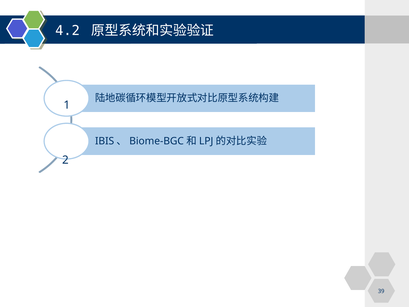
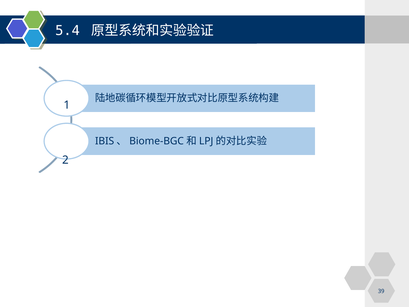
4.2: 4.2 -> 5.4
